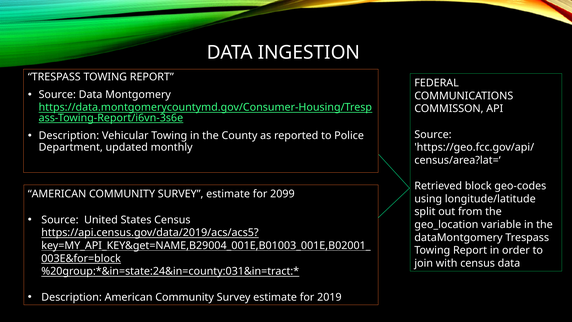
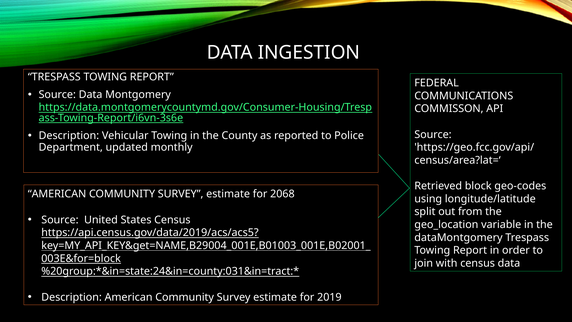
2099: 2099 -> 2068
